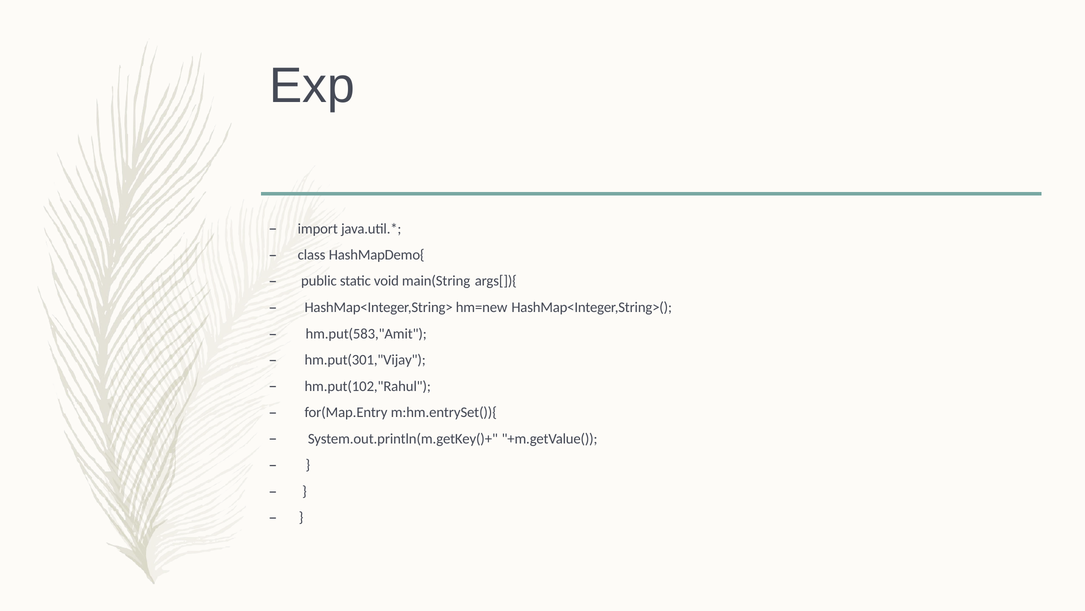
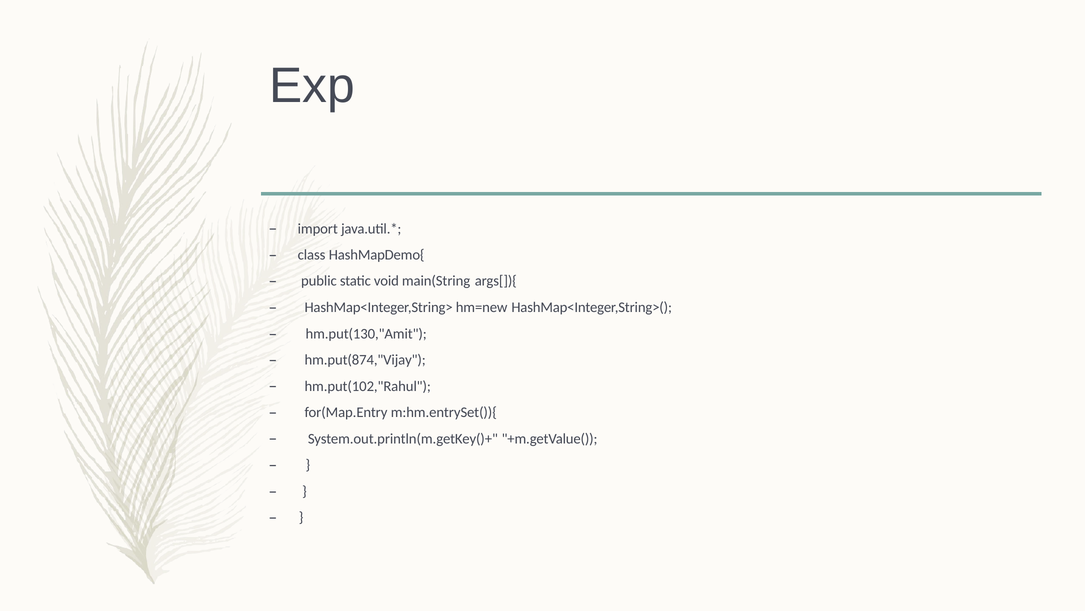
hm.put(583,"Amit: hm.put(583,"Amit -> hm.put(130,"Amit
hm.put(301,"Vijay: hm.put(301,"Vijay -> hm.put(874,"Vijay
